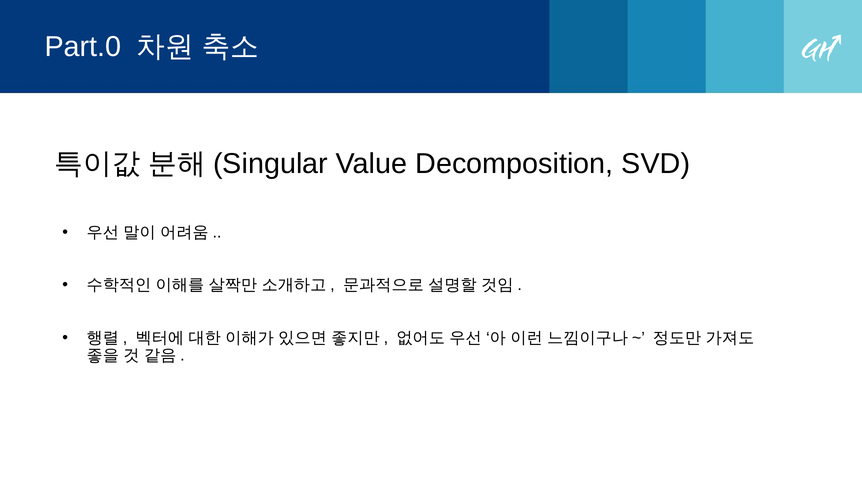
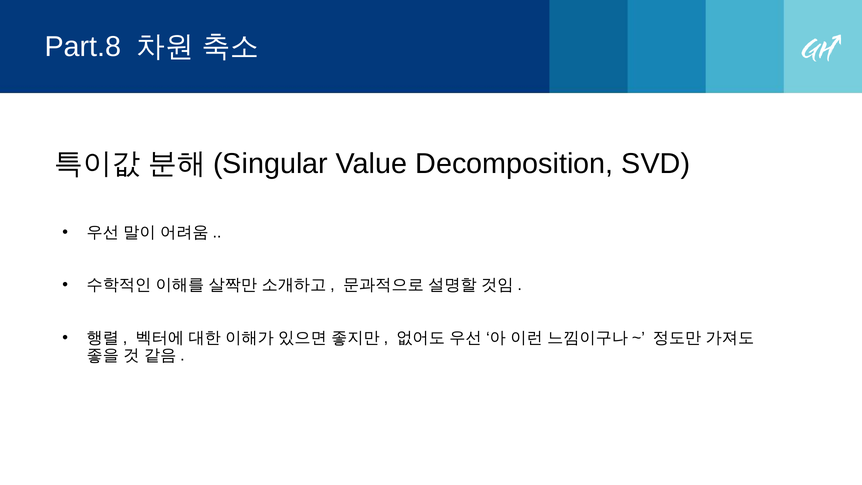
Part.0: Part.0 -> Part.8
